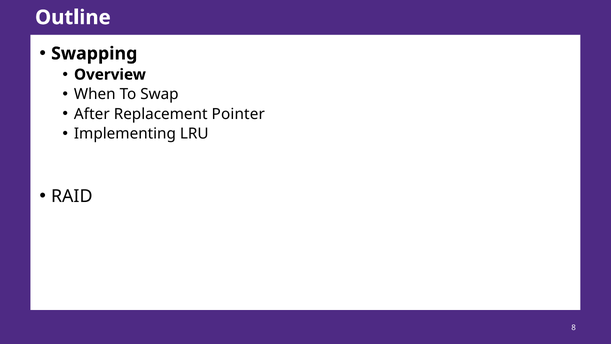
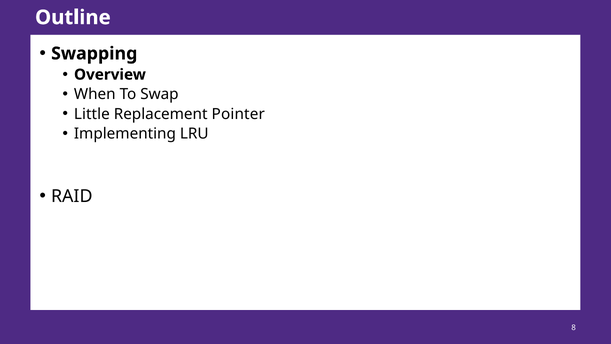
After: After -> Little
